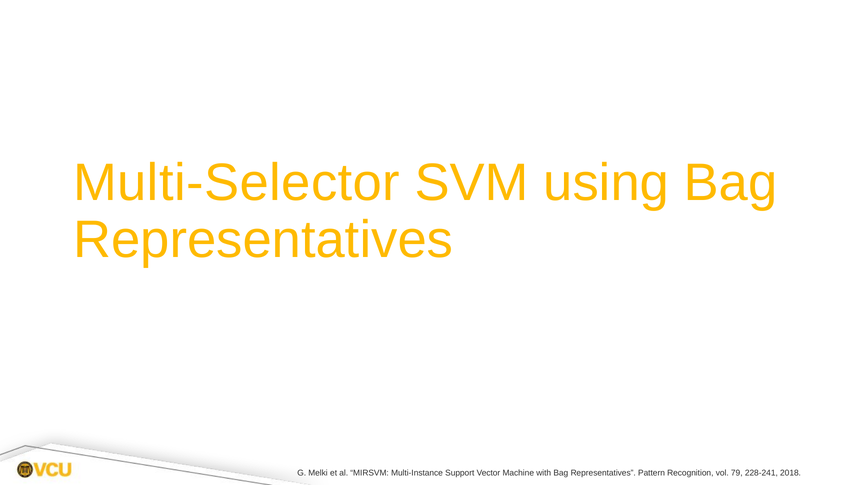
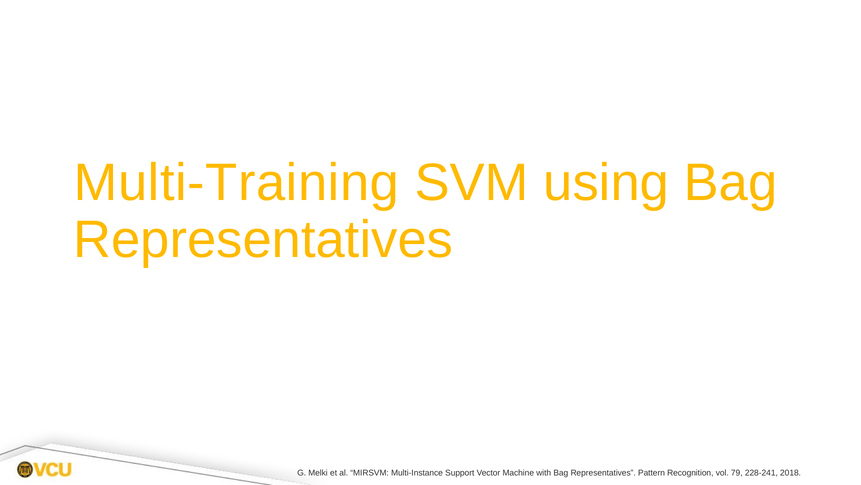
Multi-Selector: Multi-Selector -> Multi-Training
